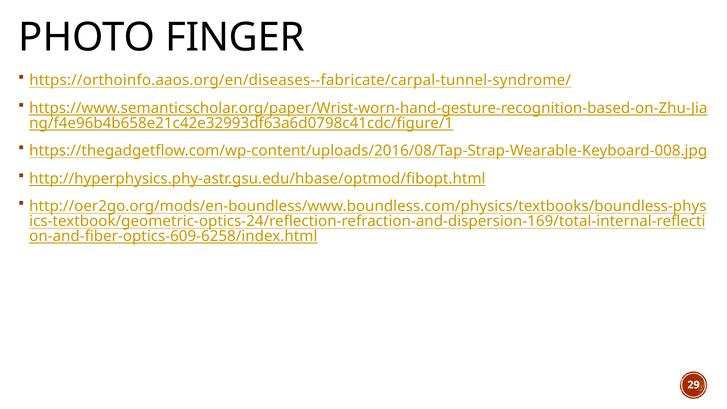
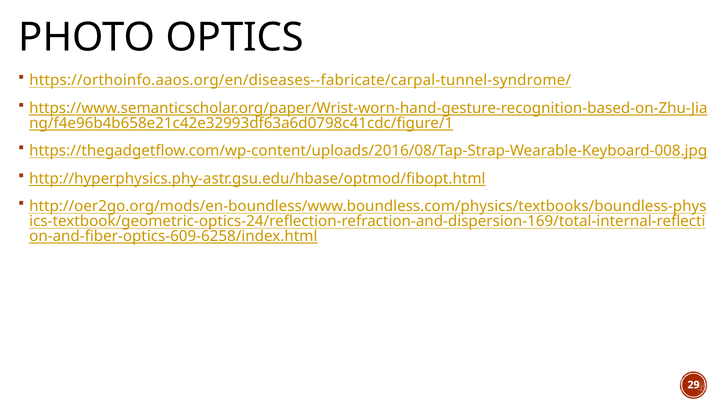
FINGER: FINGER -> OPTICS
